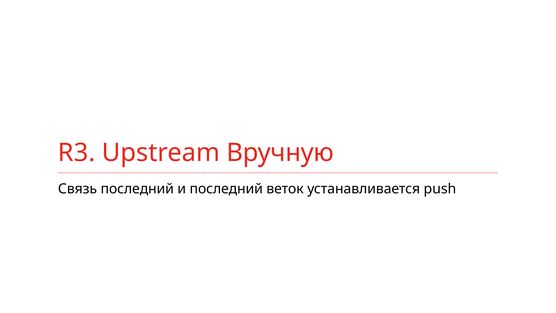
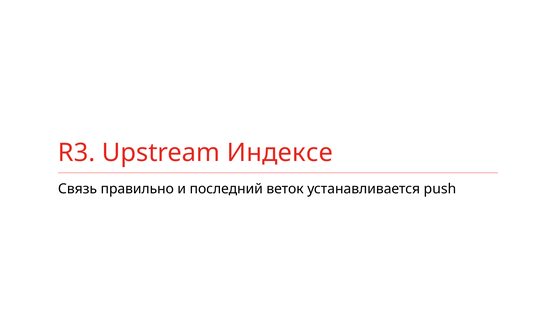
Вручную: Вручную -> Индексе
Связь последний: последний -> правильно
